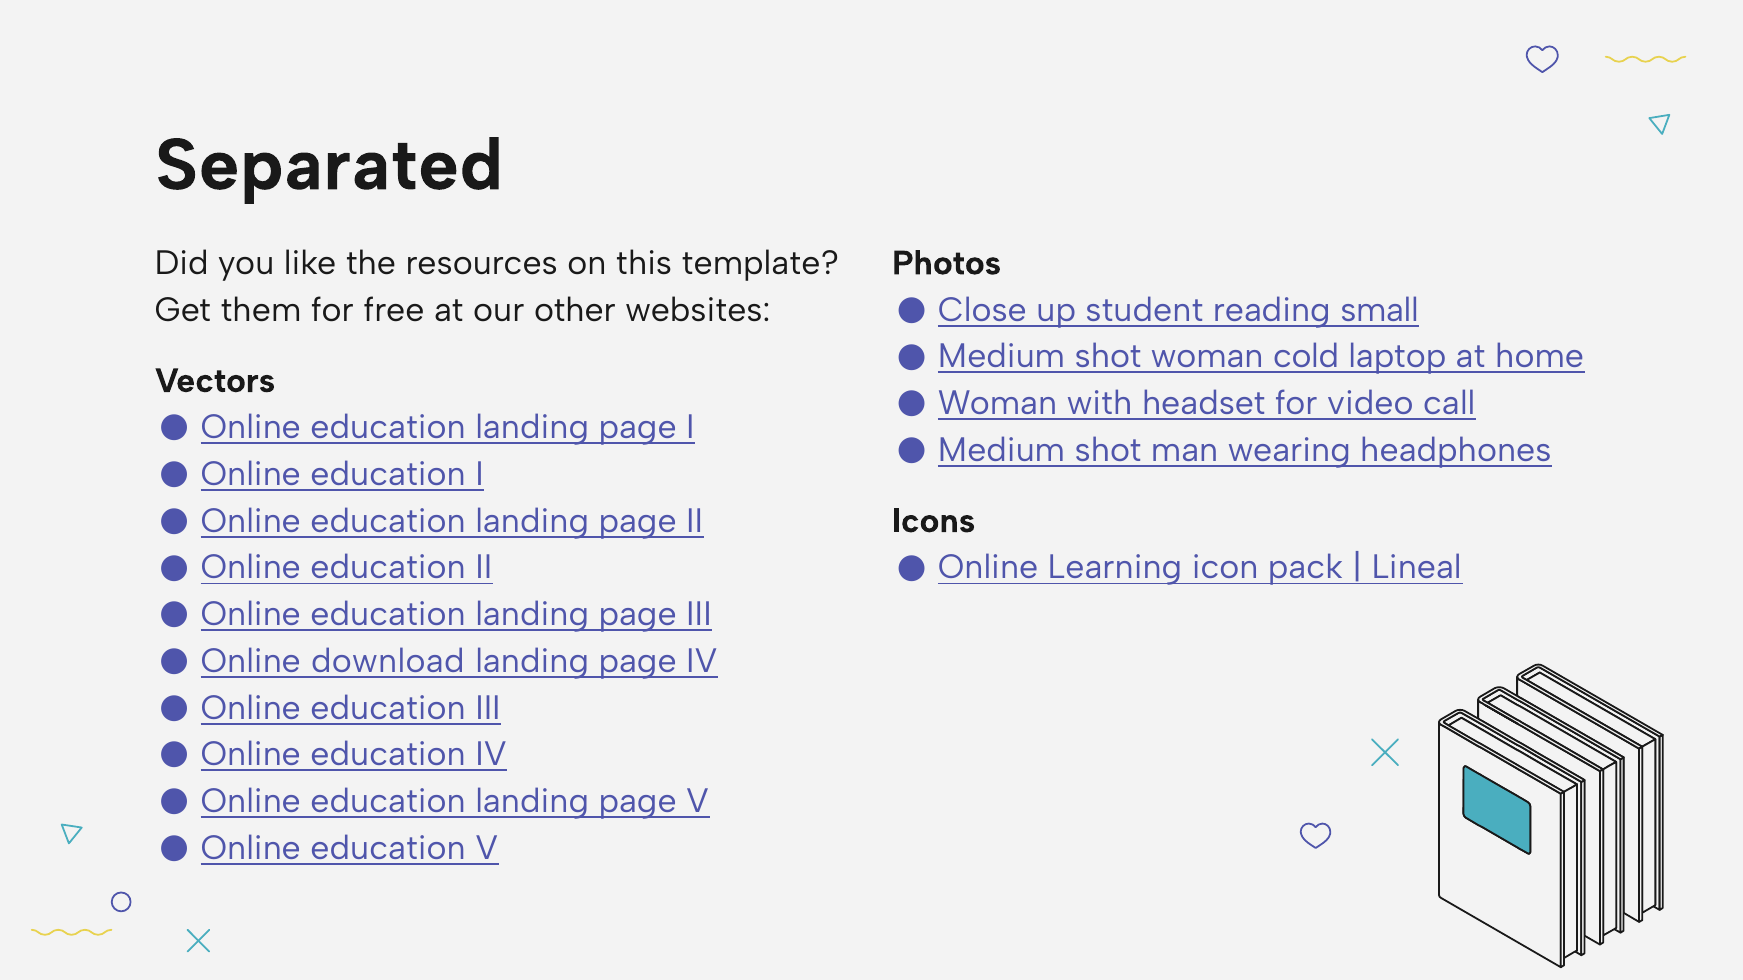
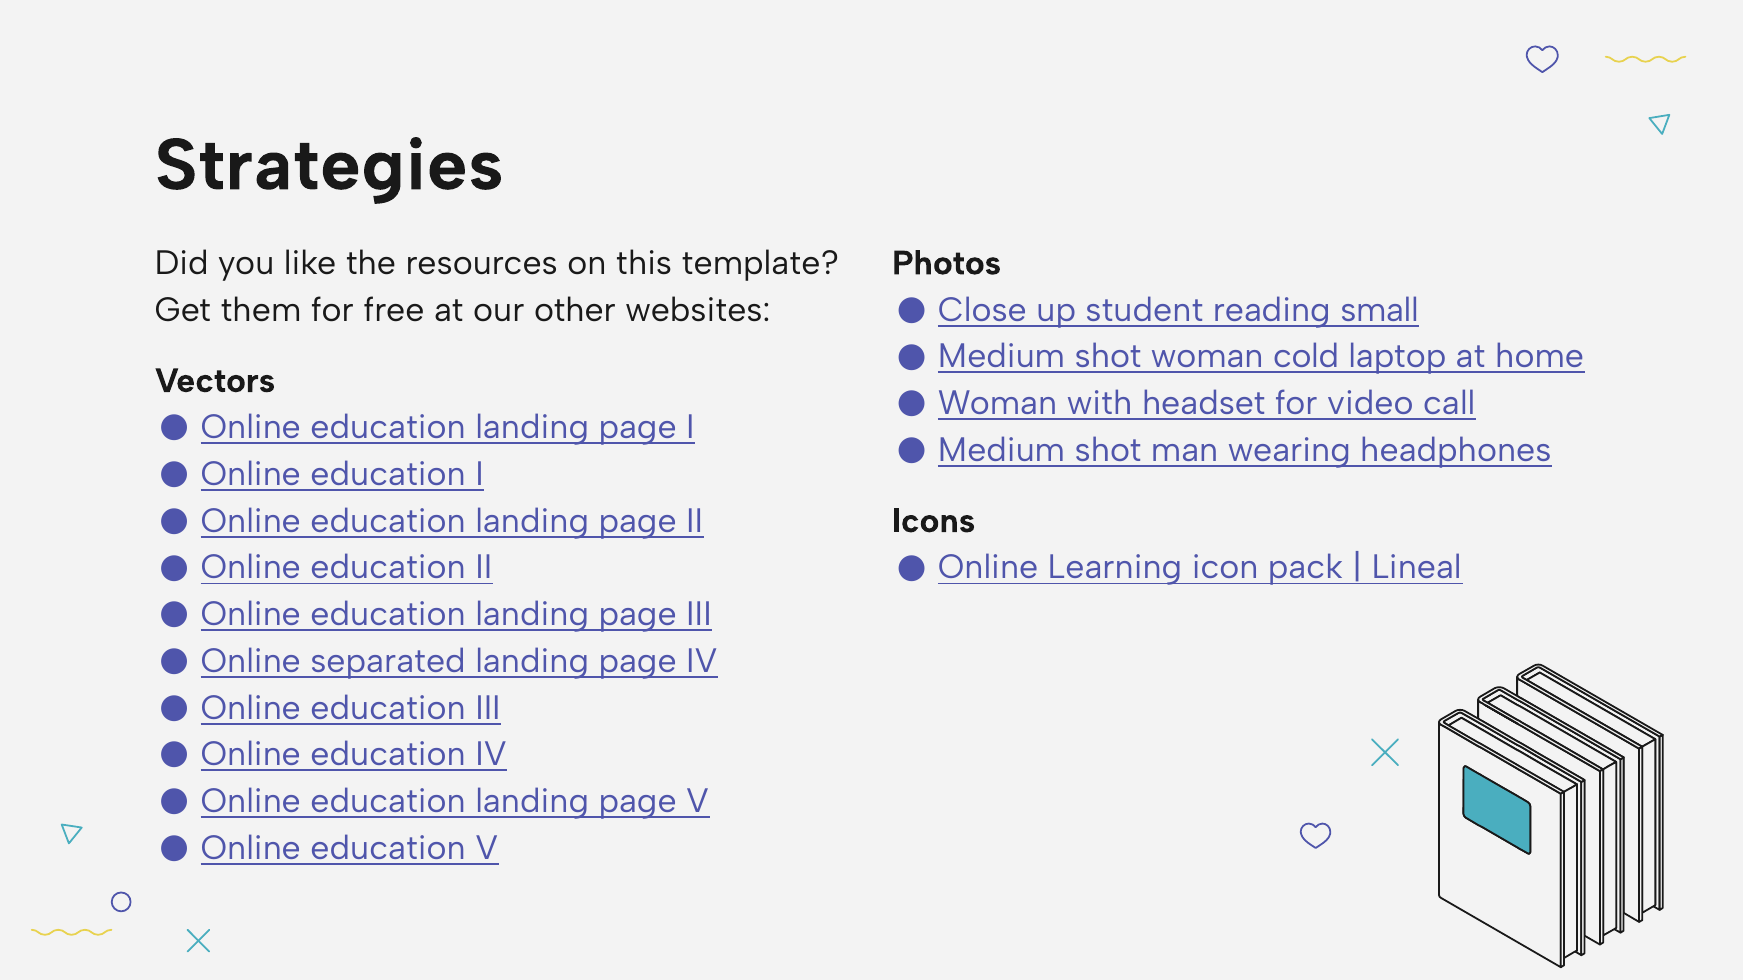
Separated: Separated -> Strategies
download: download -> separated
